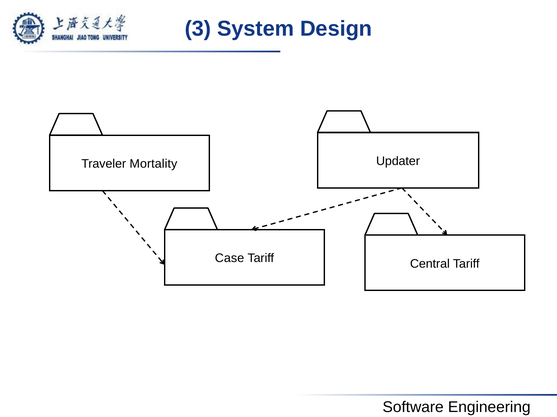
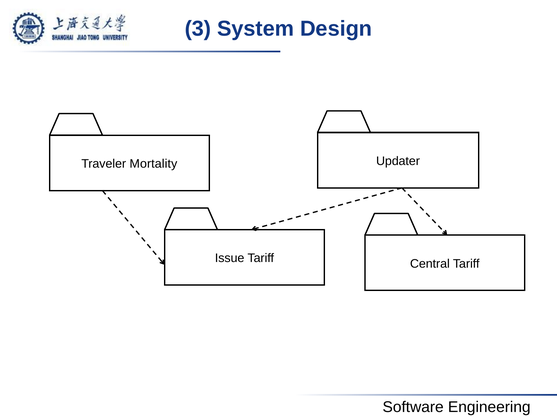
Case: Case -> Issue
